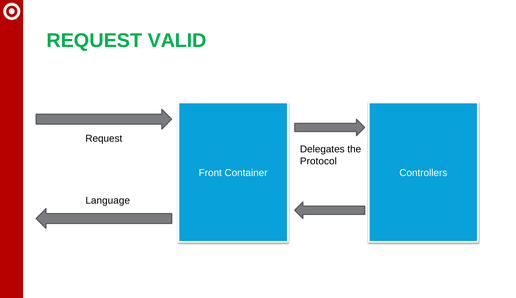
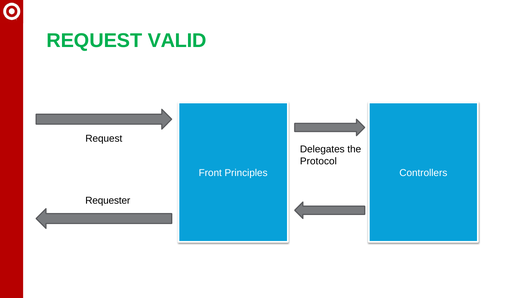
Container: Container -> Principles
Language: Language -> Requester
